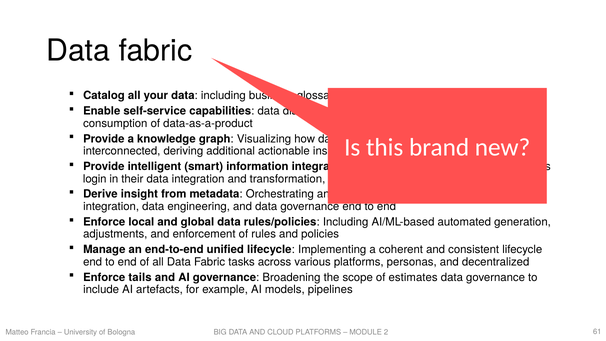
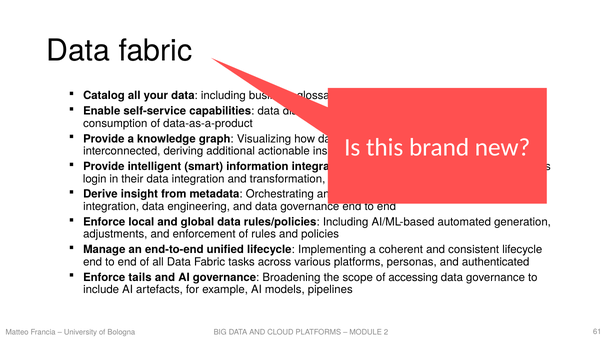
decentralized: decentralized -> authenticated
estimates: estimates -> accessing
